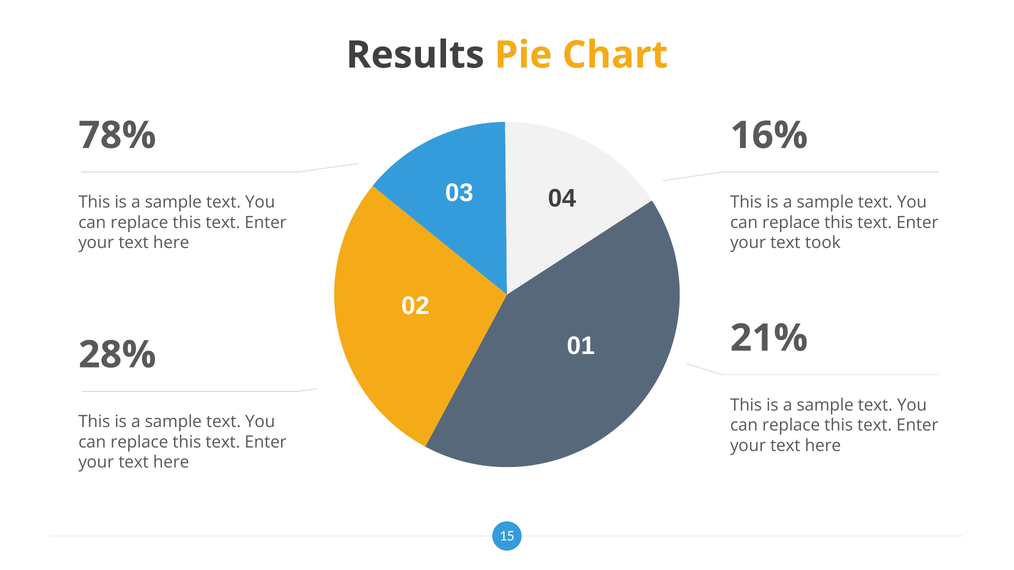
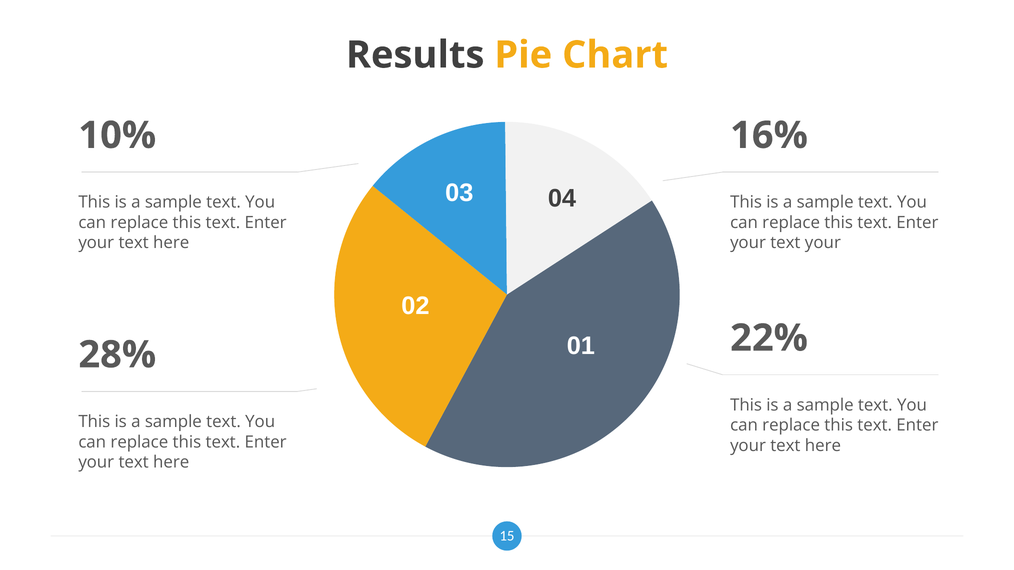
78%: 78% -> 10%
text took: took -> your
21%: 21% -> 22%
